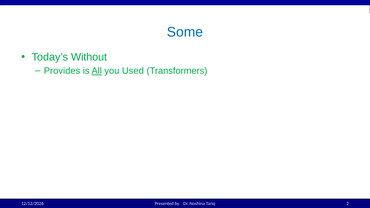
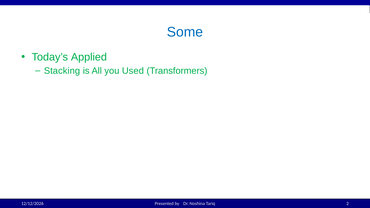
Without: Without -> Applied
Provides: Provides -> Stacking
All underline: present -> none
